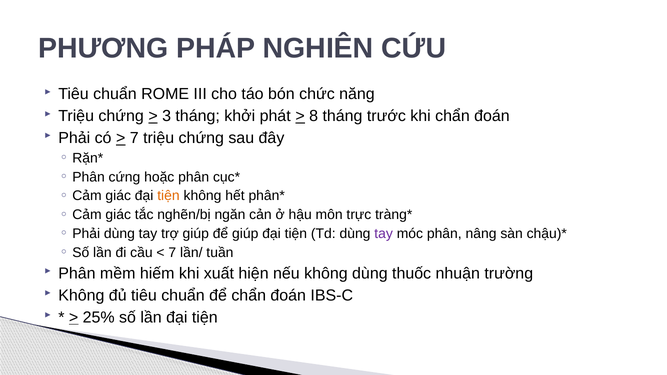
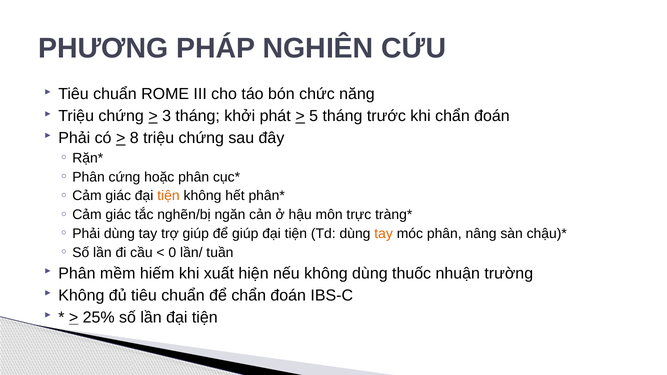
8: 8 -> 5
7 at (134, 138): 7 -> 8
tay at (384, 234) colour: purple -> orange
7 at (172, 253): 7 -> 0
